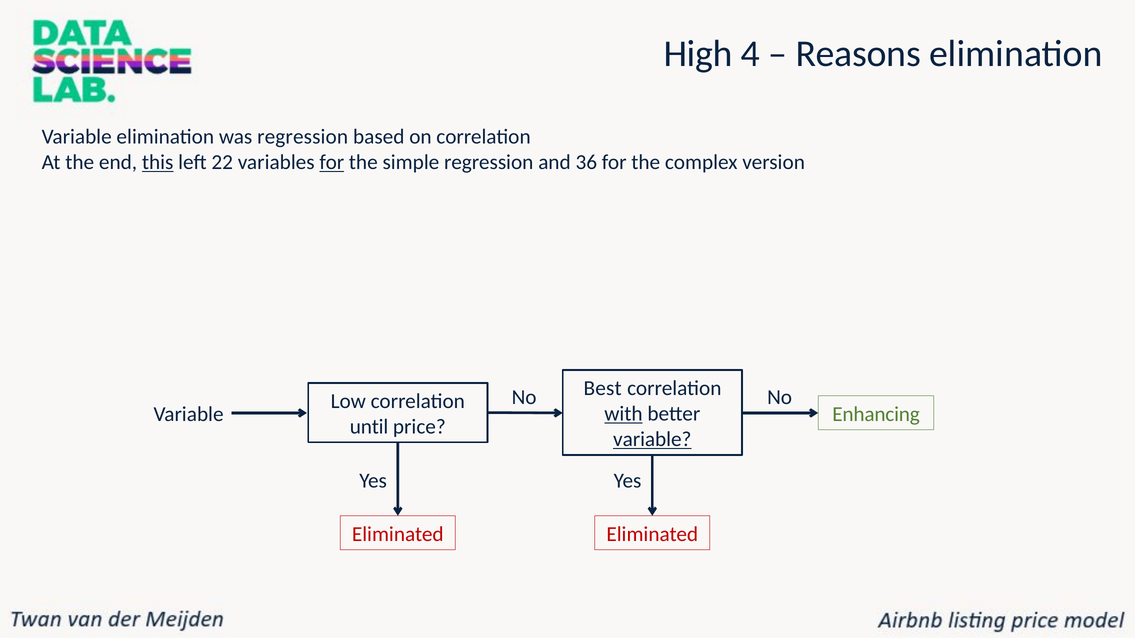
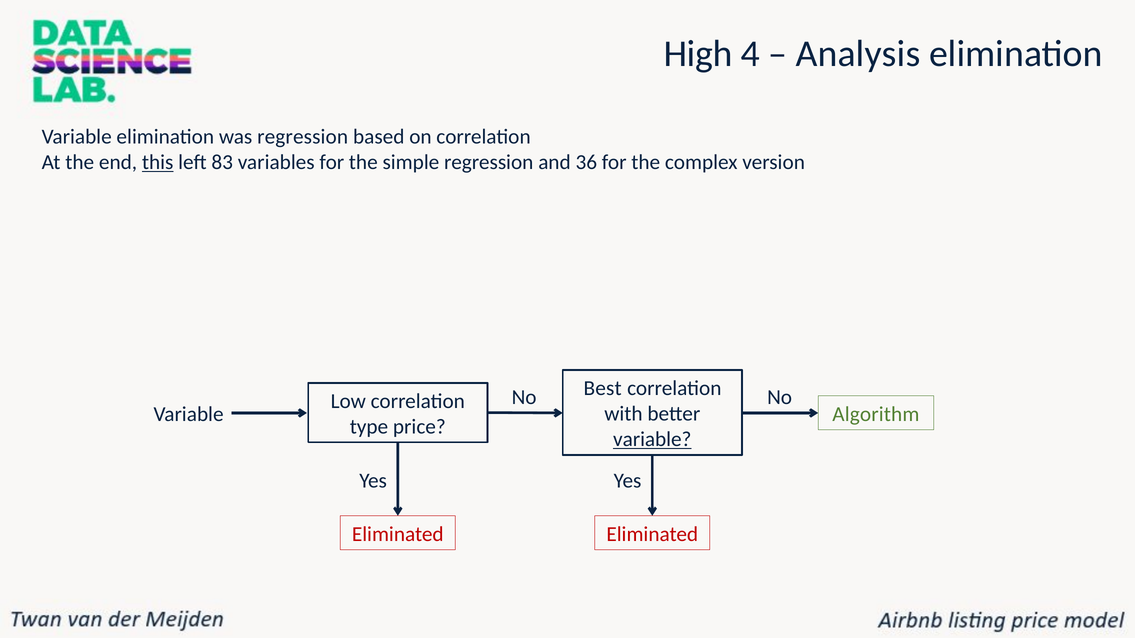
Reasons: Reasons -> Analysis
22: 22 -> 83
for at (332, 162) underline: present -> none
with underline: present -> none
Enhancing: Enhancing -> Algorithm
until: until -> type
